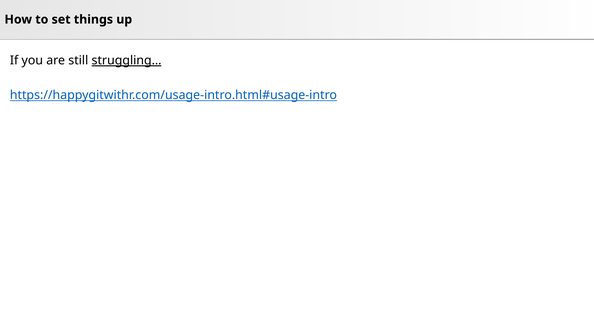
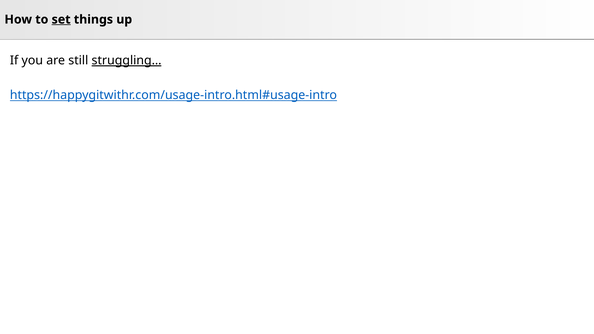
set underline: none -> present
